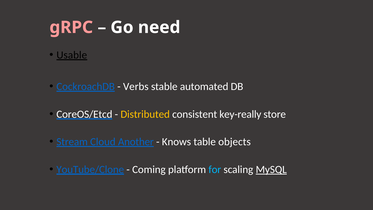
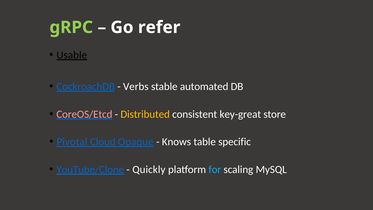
gRPC colour: pink -> light green
need: need -> refer
CoreOS/Etcd colour: white -> pink
key-really: key-really -> key-great
Stream: Stream -> Pivotal
Another: Another -> Opaque
objects: objects -> specific
Coming: Coming -> Quickly
MySQL underline: present -> none
